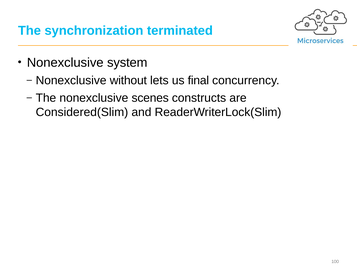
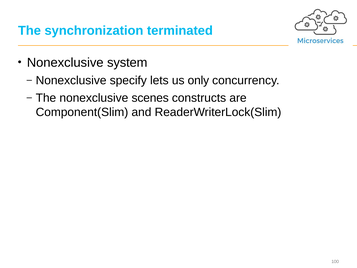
without: without -> specify
final: final -> only
Considered(Slim: Considered(Slim -> Component(Slim
